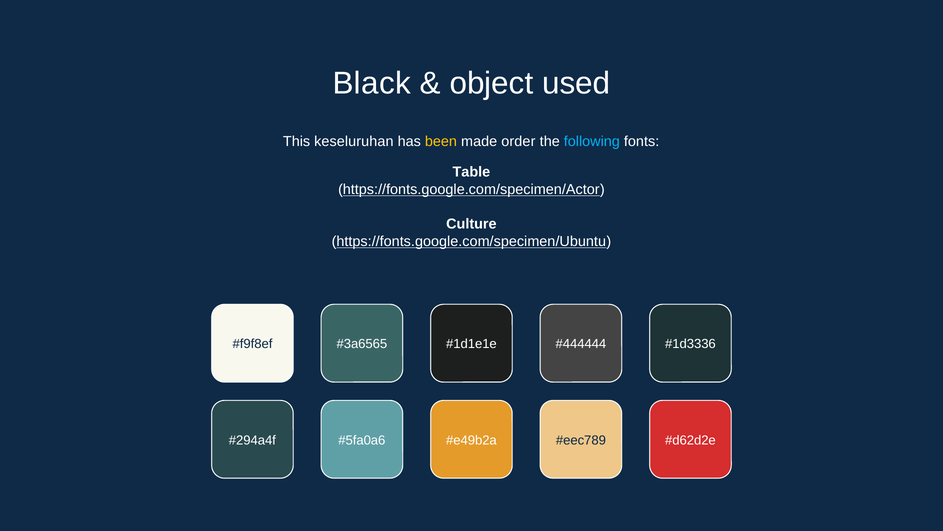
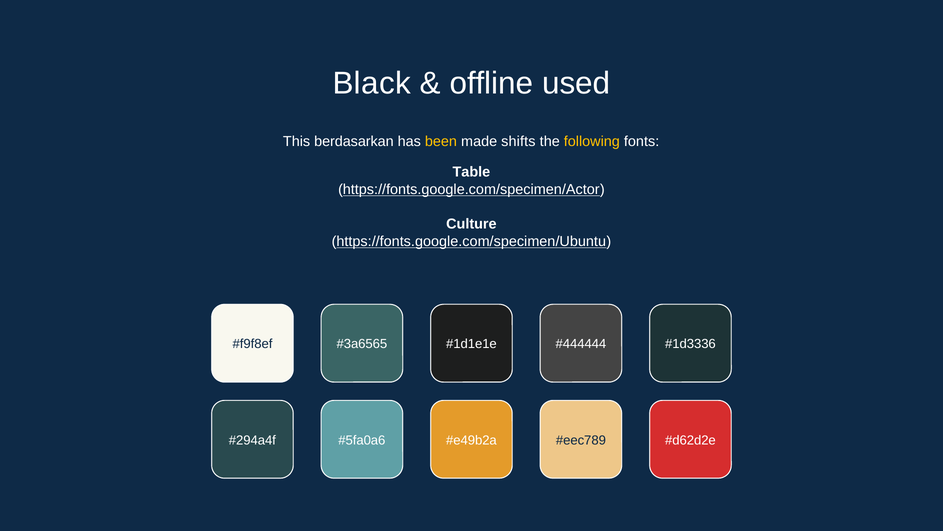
object: object -> offline
keseluruhan: keseluruhan -> berdasarkan
order: order -> shifts
following colour: light blue -> yellow
